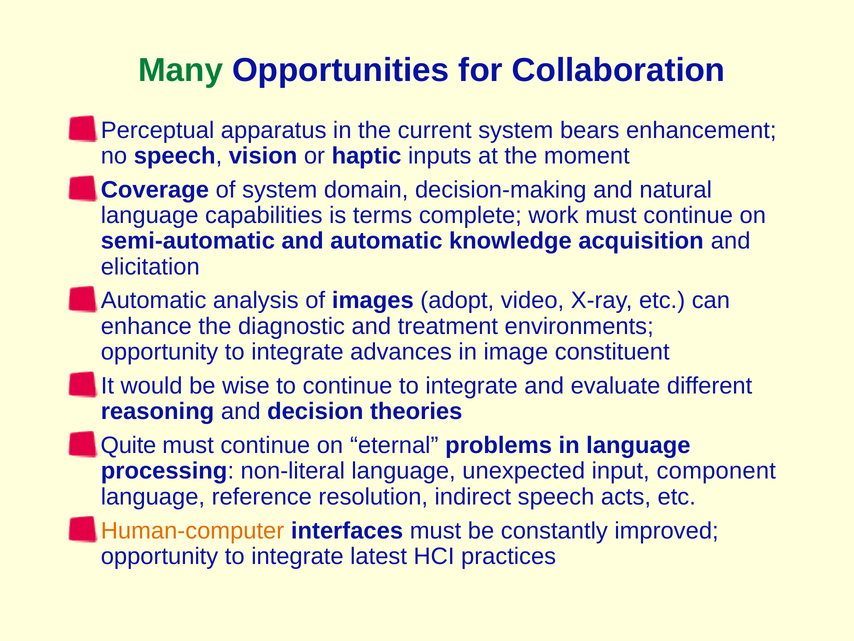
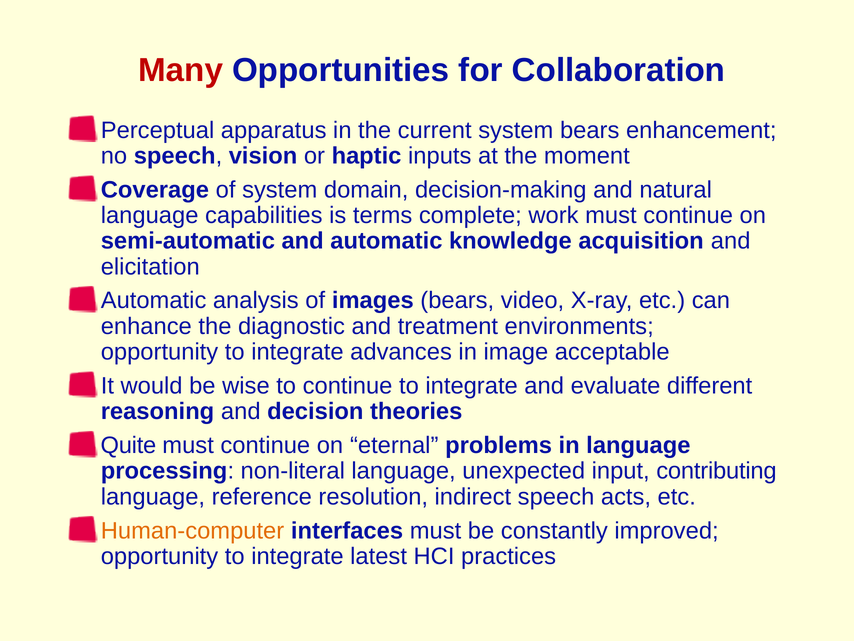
Many colour: green -> red
images adopt: adopt -> bears
constituent: constituent -> acceptable
component: component -> contributing
